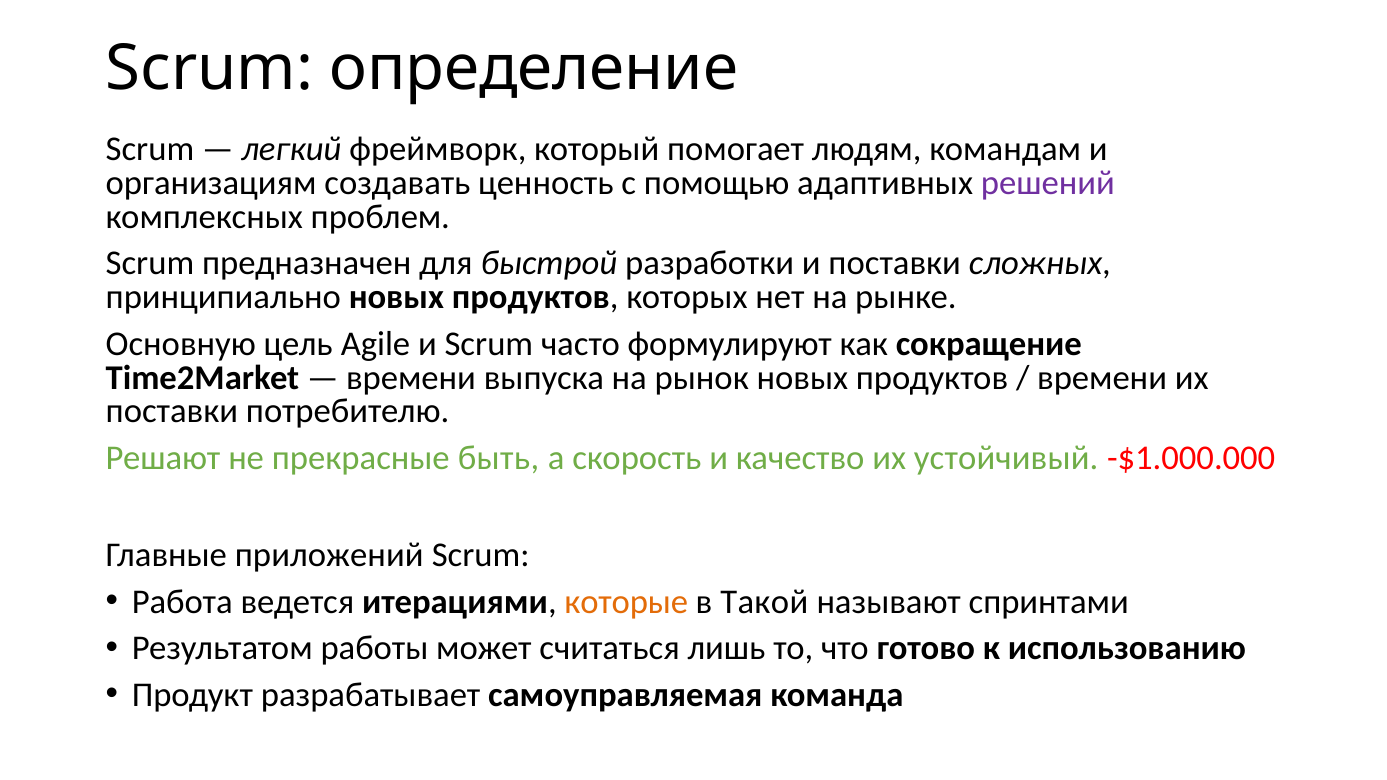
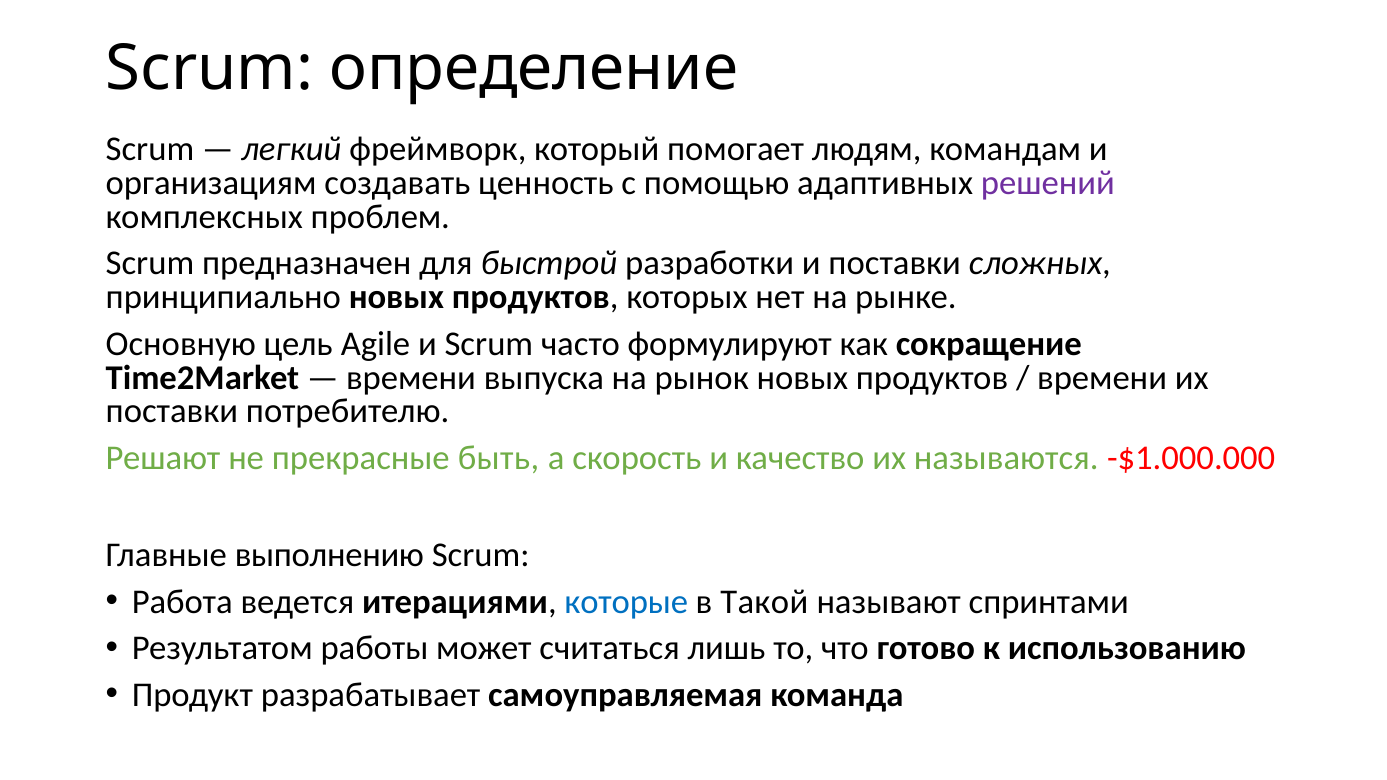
устойчивый: устойчивый -> называются
приложений: приложений -> выполнению
которые colour: orange -> blue
